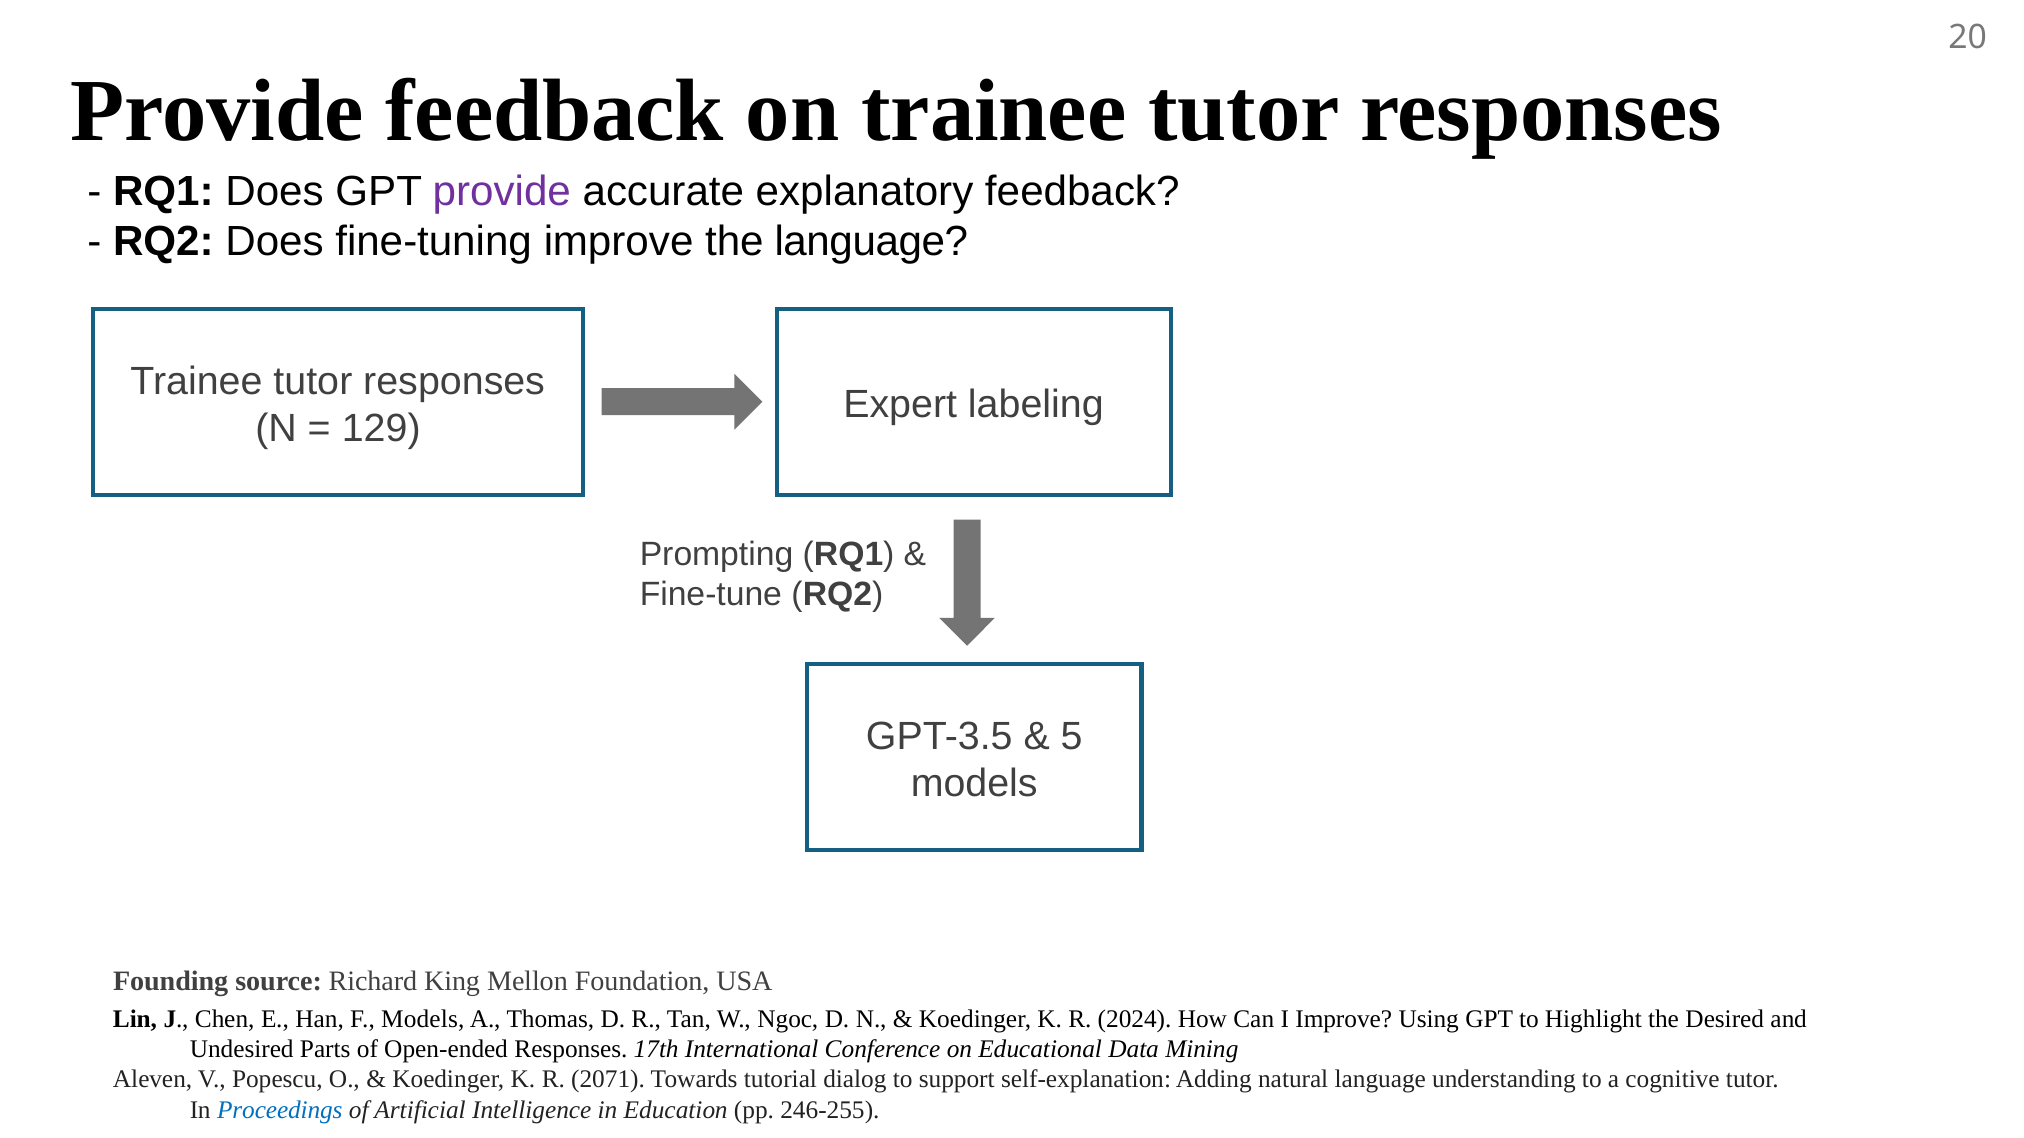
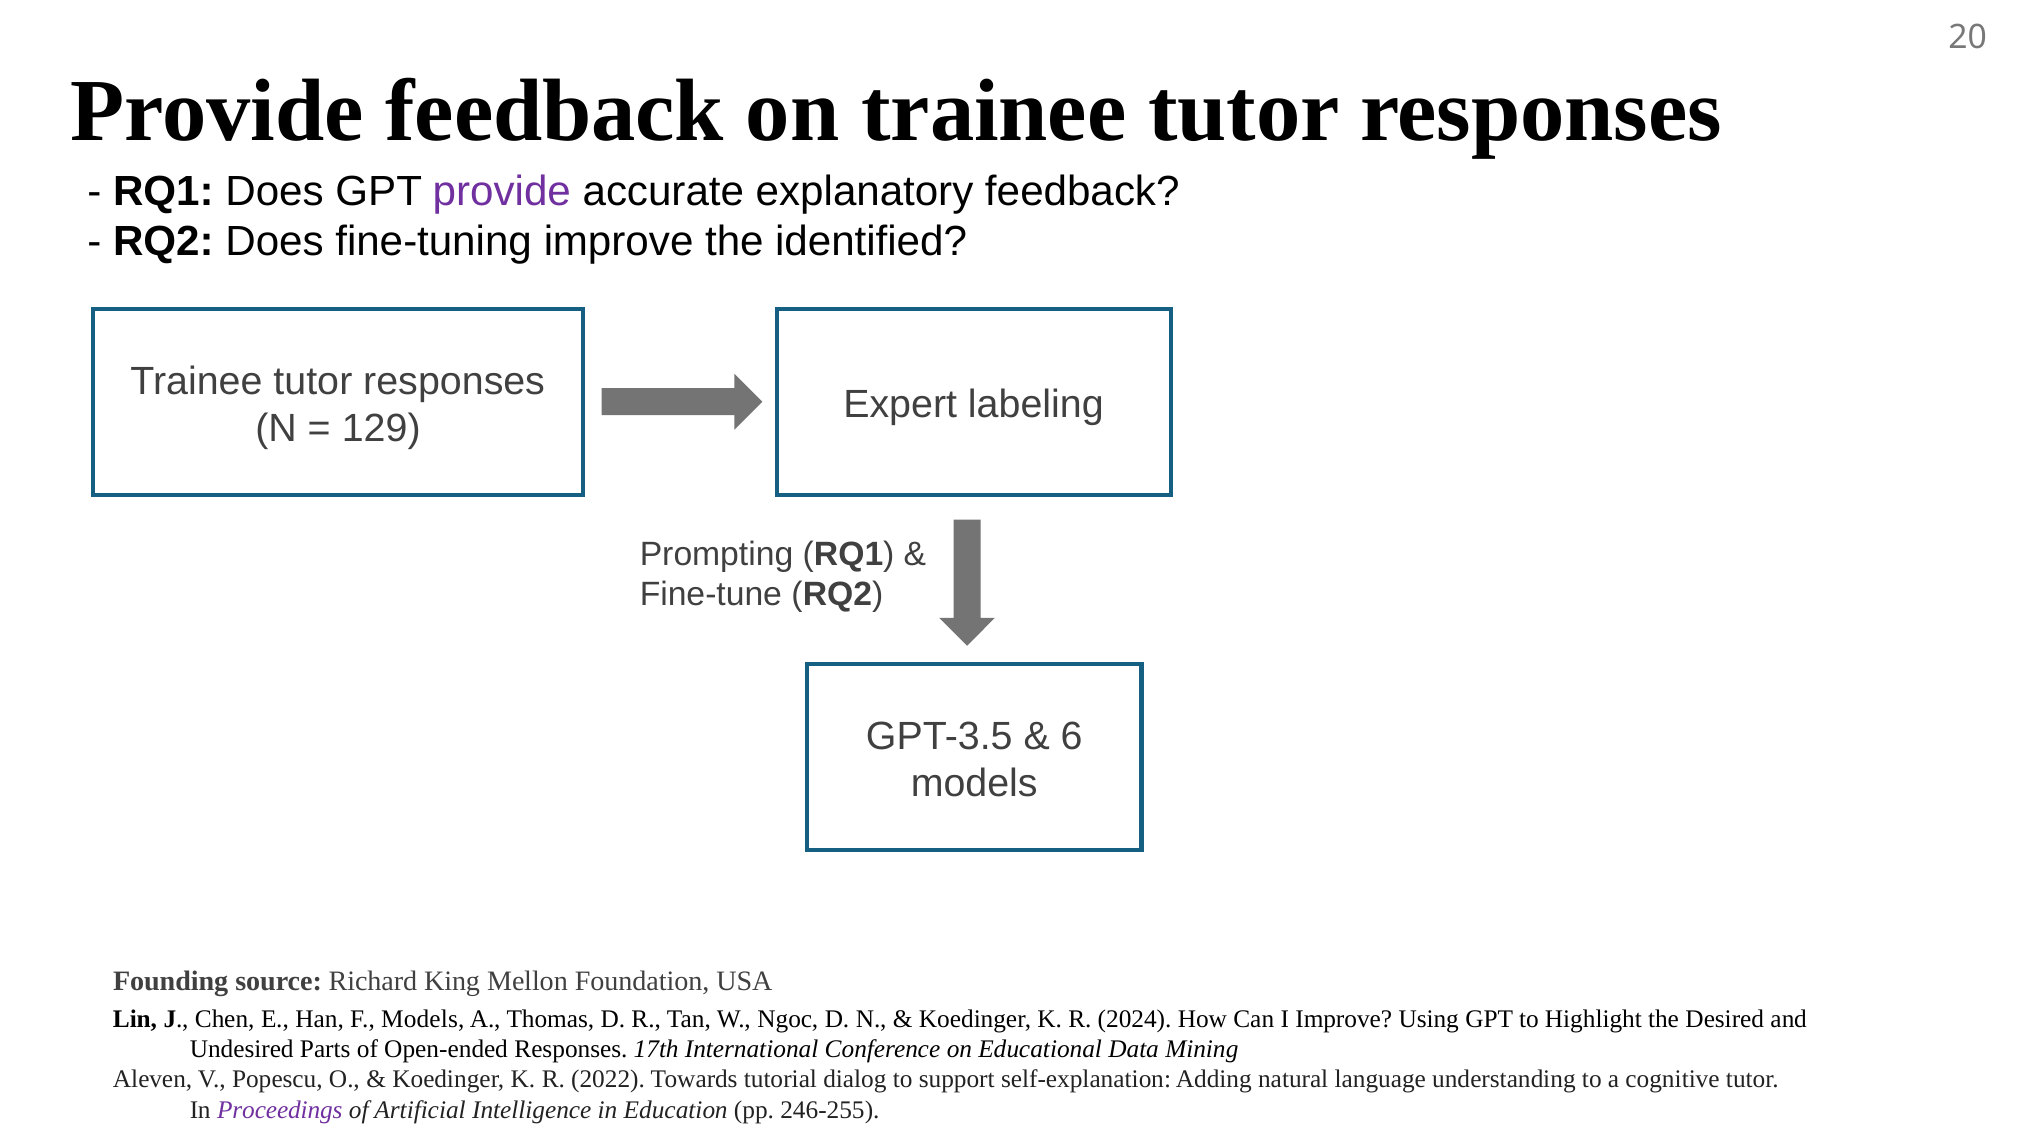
the language: language -> identified
5: 5 -> 6
2071: 2071 -> 2022
Proceedings colour: blue -> purple
